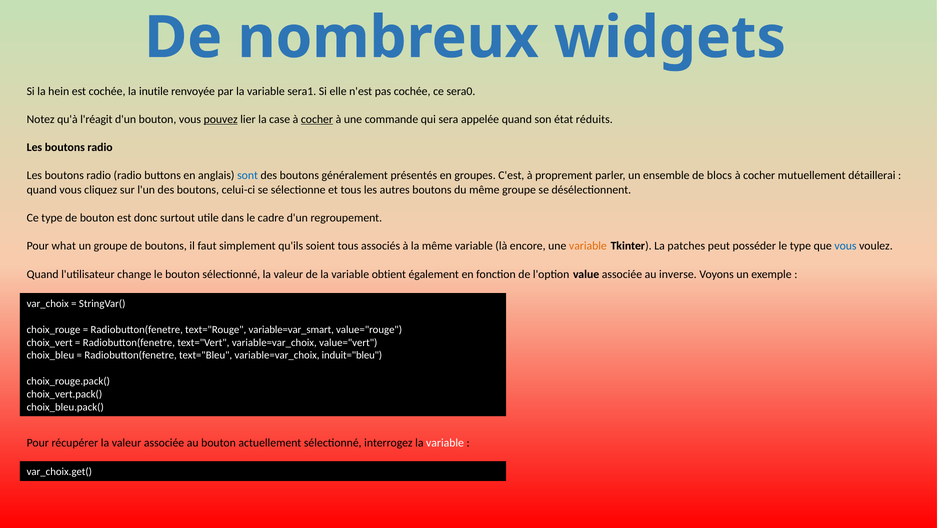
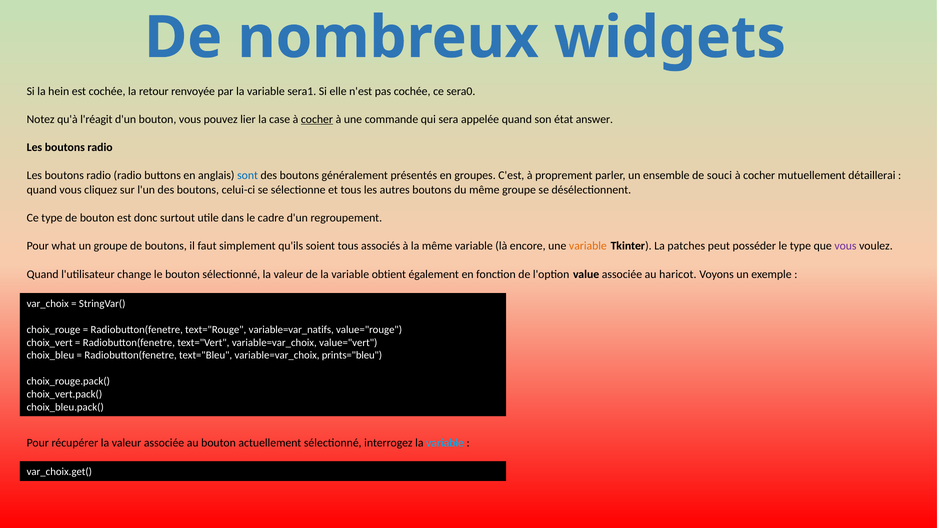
inutile: inutile -> retour
pouvez underline: present -> none
réduits: réduits -> answer
blocs: blocs -> souci
vous at (846, 246) colour: blue -> purple
inverse: inverse -> haricot
variable=var_smart: variable=var_smart -> variable=var_natifs
induit="bleu: induit="bleu -> prints="bleu
variable at (445, 443) colour: white -> light blue
